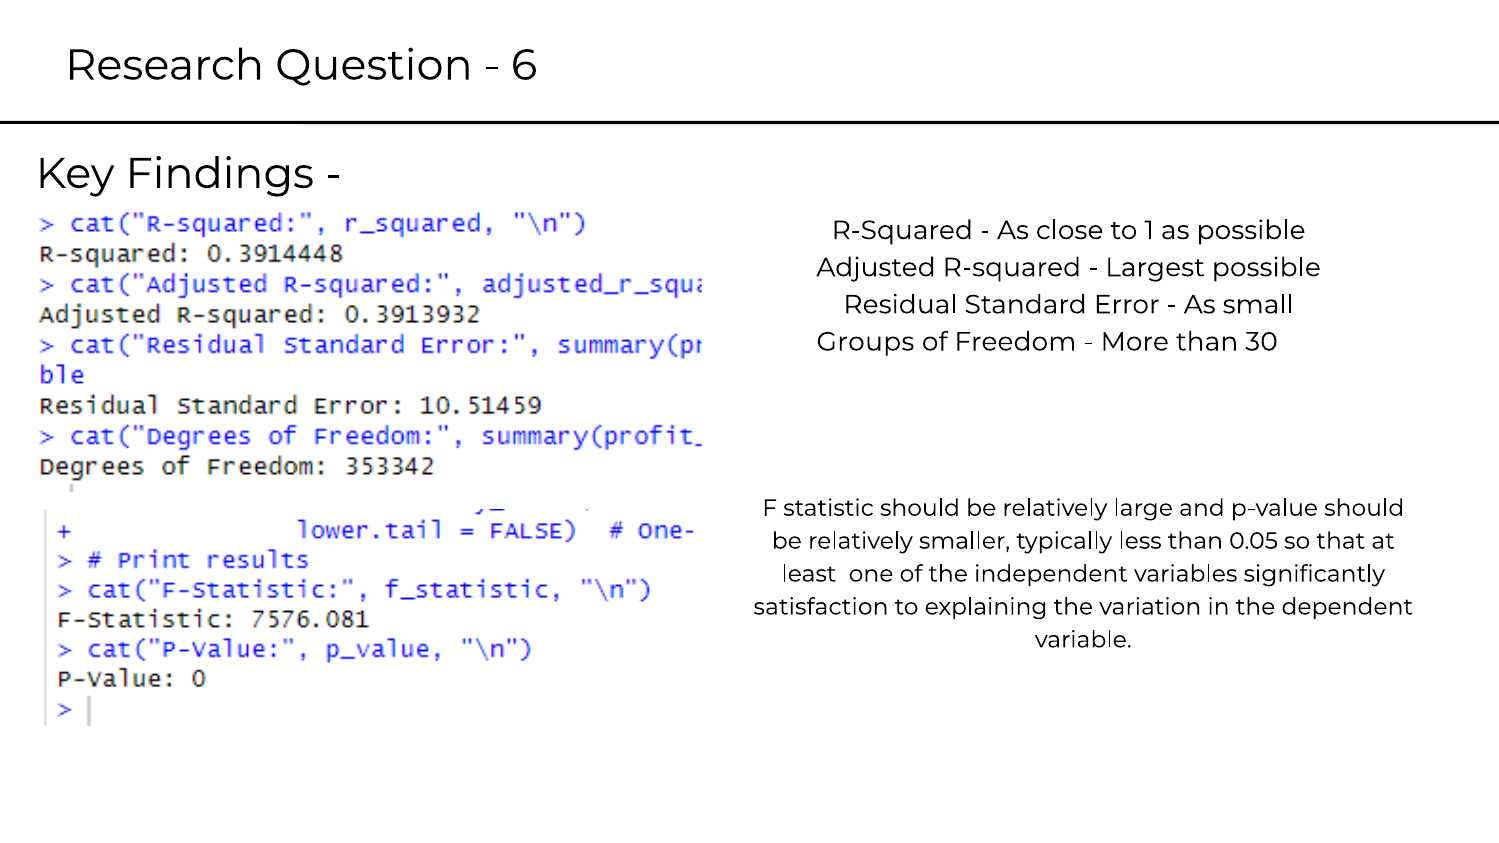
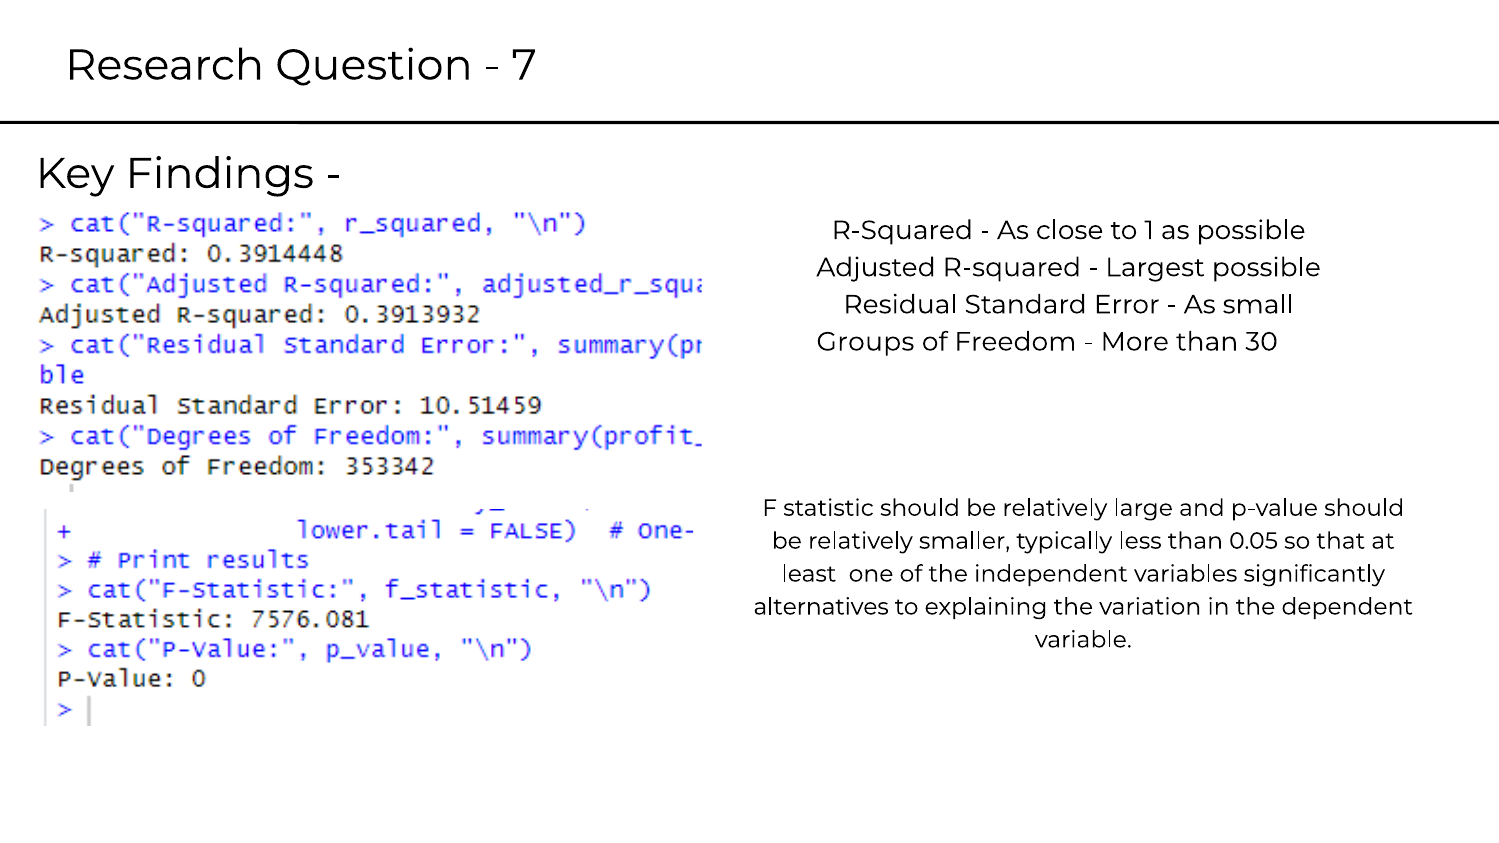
6: 6 -> 7
satisfaction: satisfaction -> alternatives
